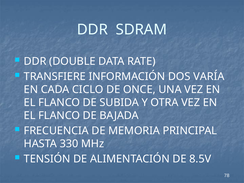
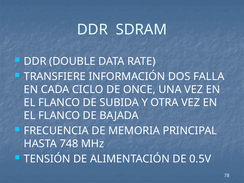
VARÍA: VARÍA -> FALLA
330: 330 -> 748
8.5V: 8.5V -> 0.5V
